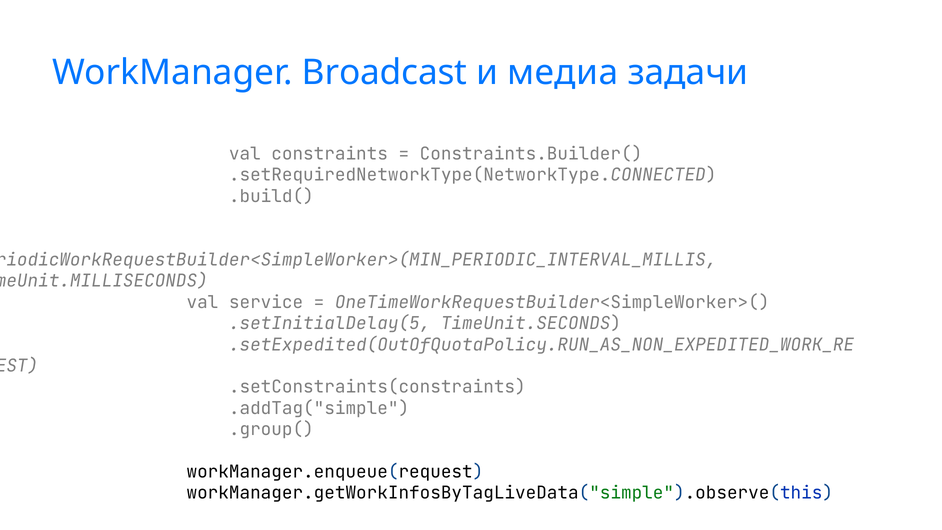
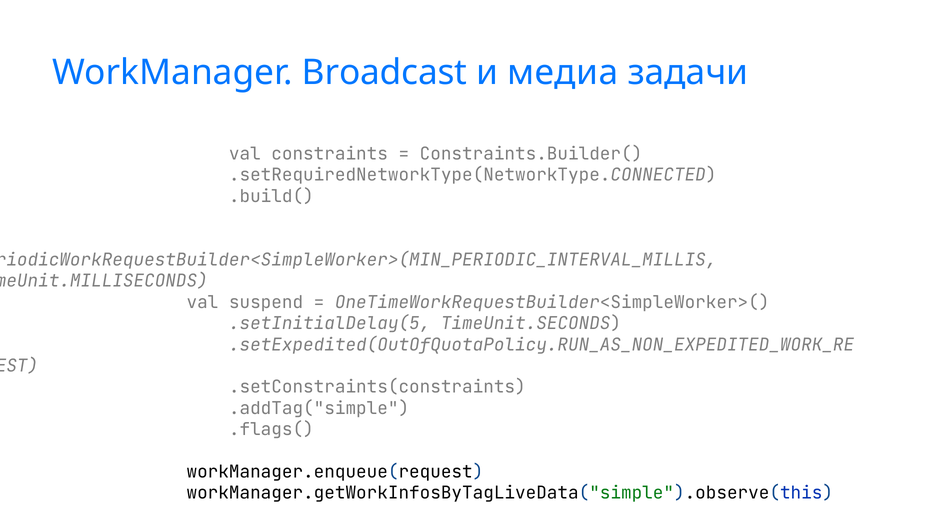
service: service -> suspend
.group(: .group( -> .flags(
